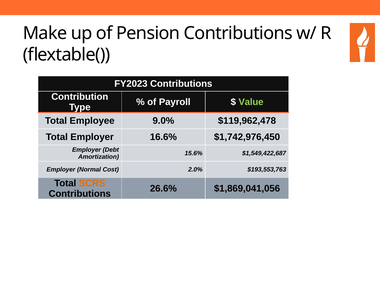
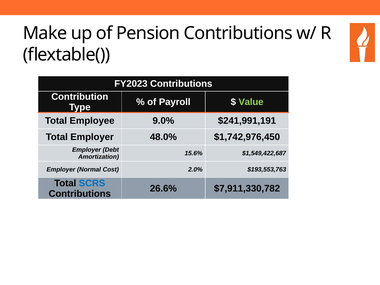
$119,962,478: $119,962,478 -> $241,991,191
16.6%: 16.6% -> 48.0%
SCRS colour: orange -> blue
$1,869,041,056: $1,869,041,056 -> $7,911,330,782
